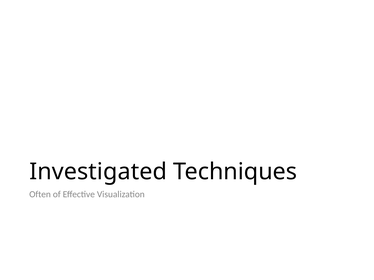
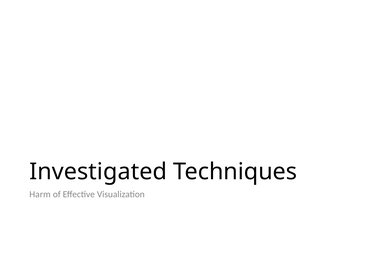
Often: Often -> Harm
